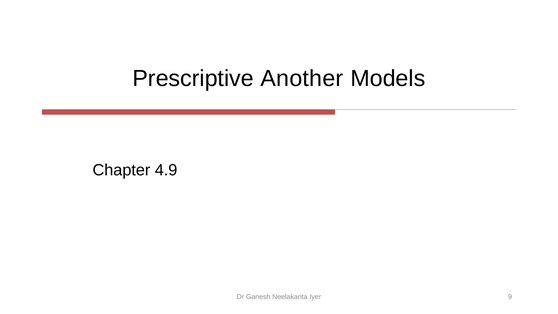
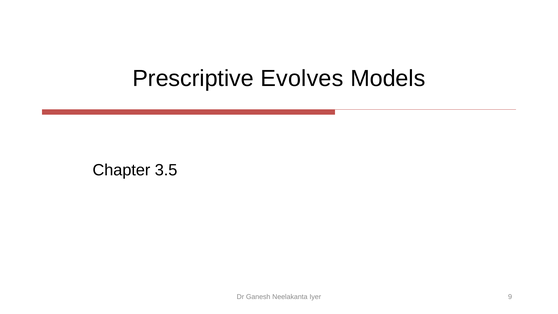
Another: Another -> Evolves
4.9: 4.9 -> 3.5
